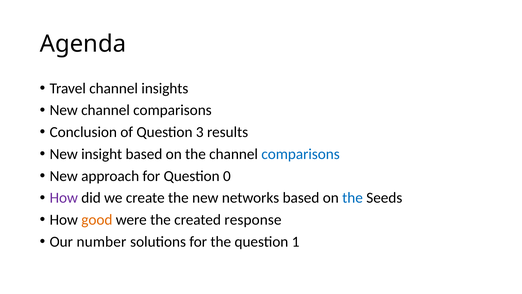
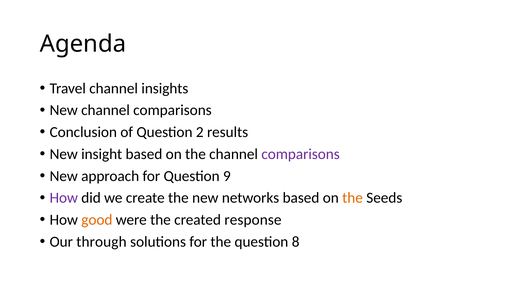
3: 3 -> 2
comparisons at (301, 154) colour: blue -> purple
0: 0 -> 9
the at (353, 198) colour: blue -> orange
number: number -> through
1: 1 -> 8
